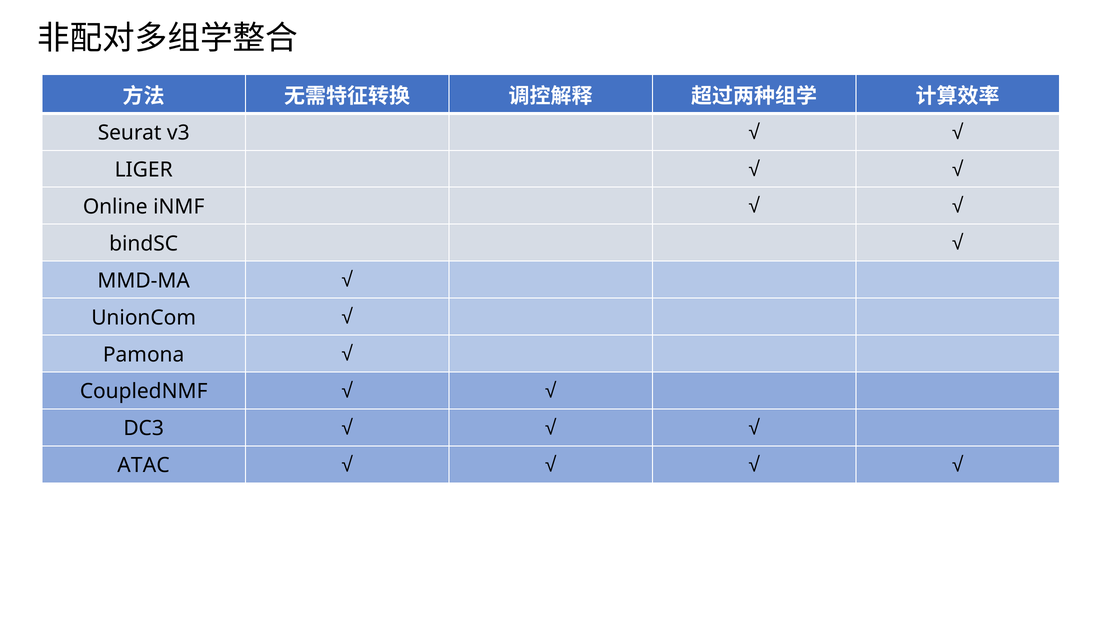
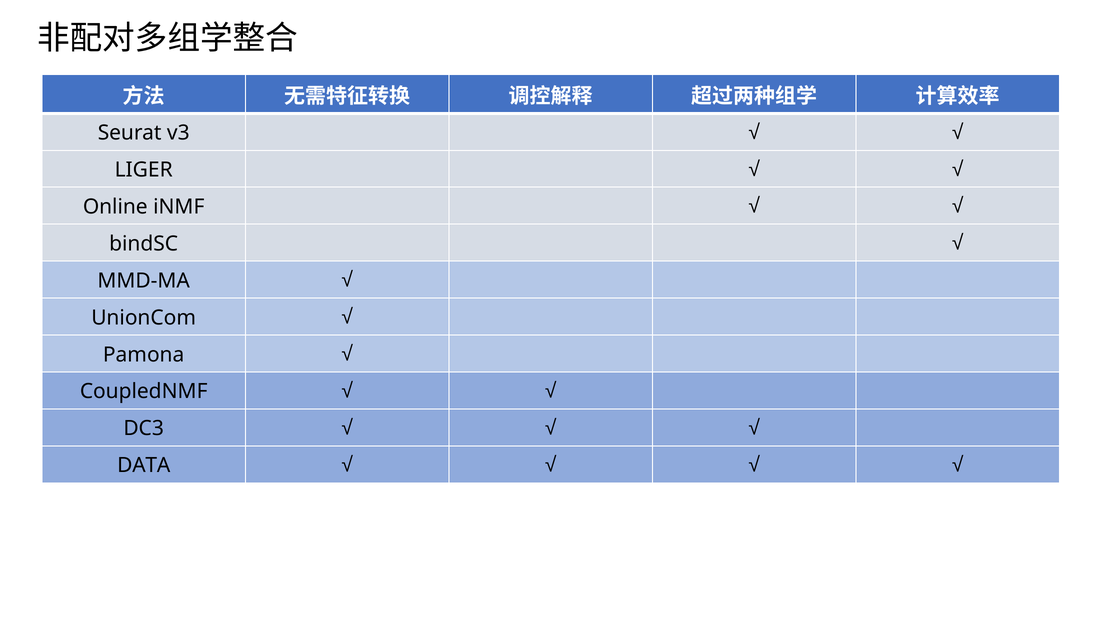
ATAC: ATAC -> DATA
